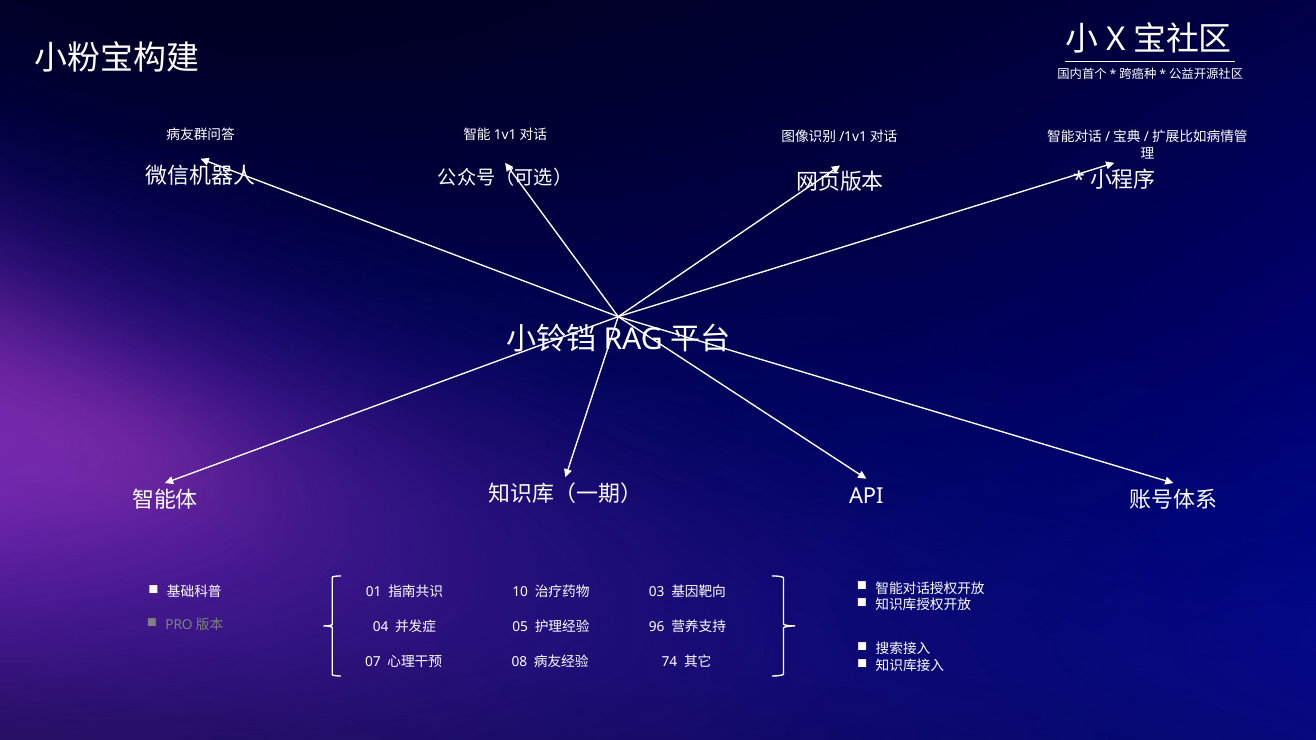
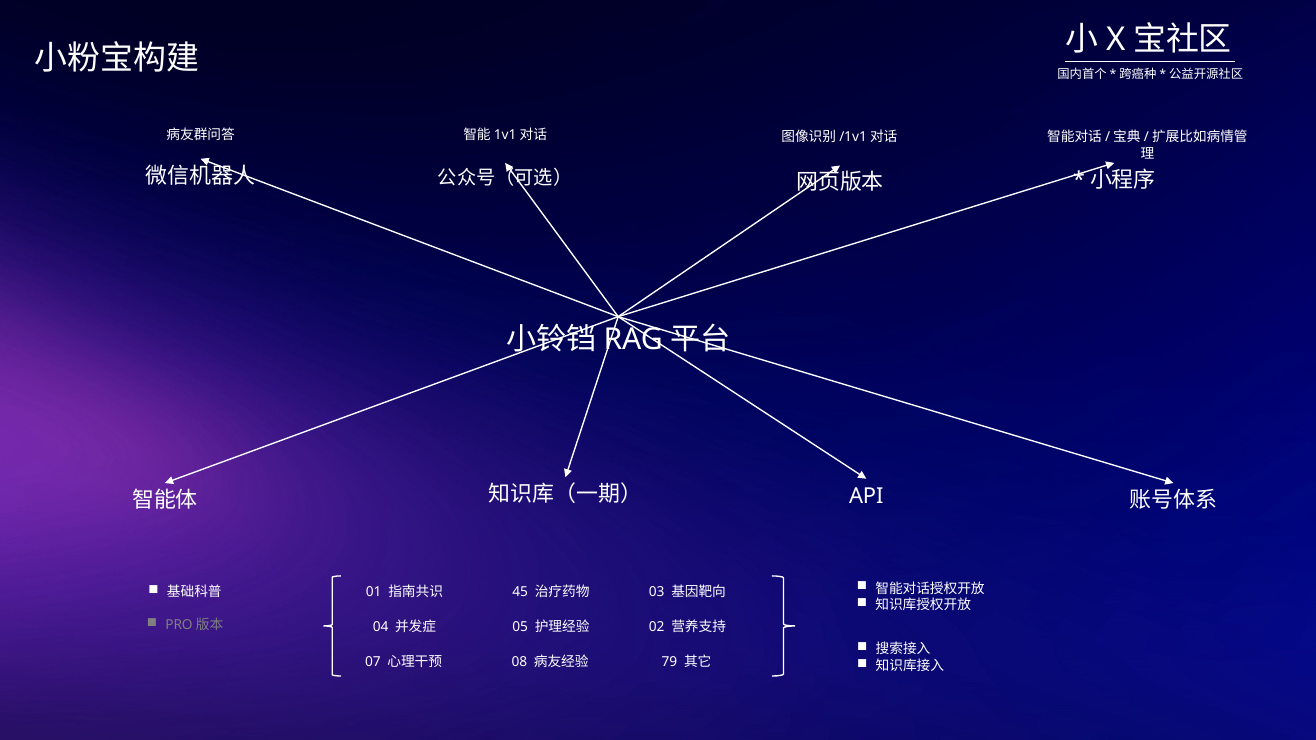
10: 10 -> 45
96: 96 -> 02
74: 74 -> 79
